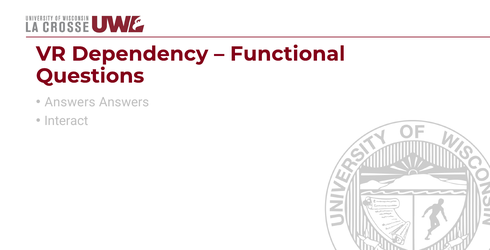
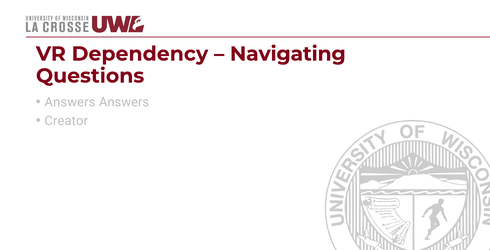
Functional: Functional -> Navigating
Interact: Interact -> Creator
